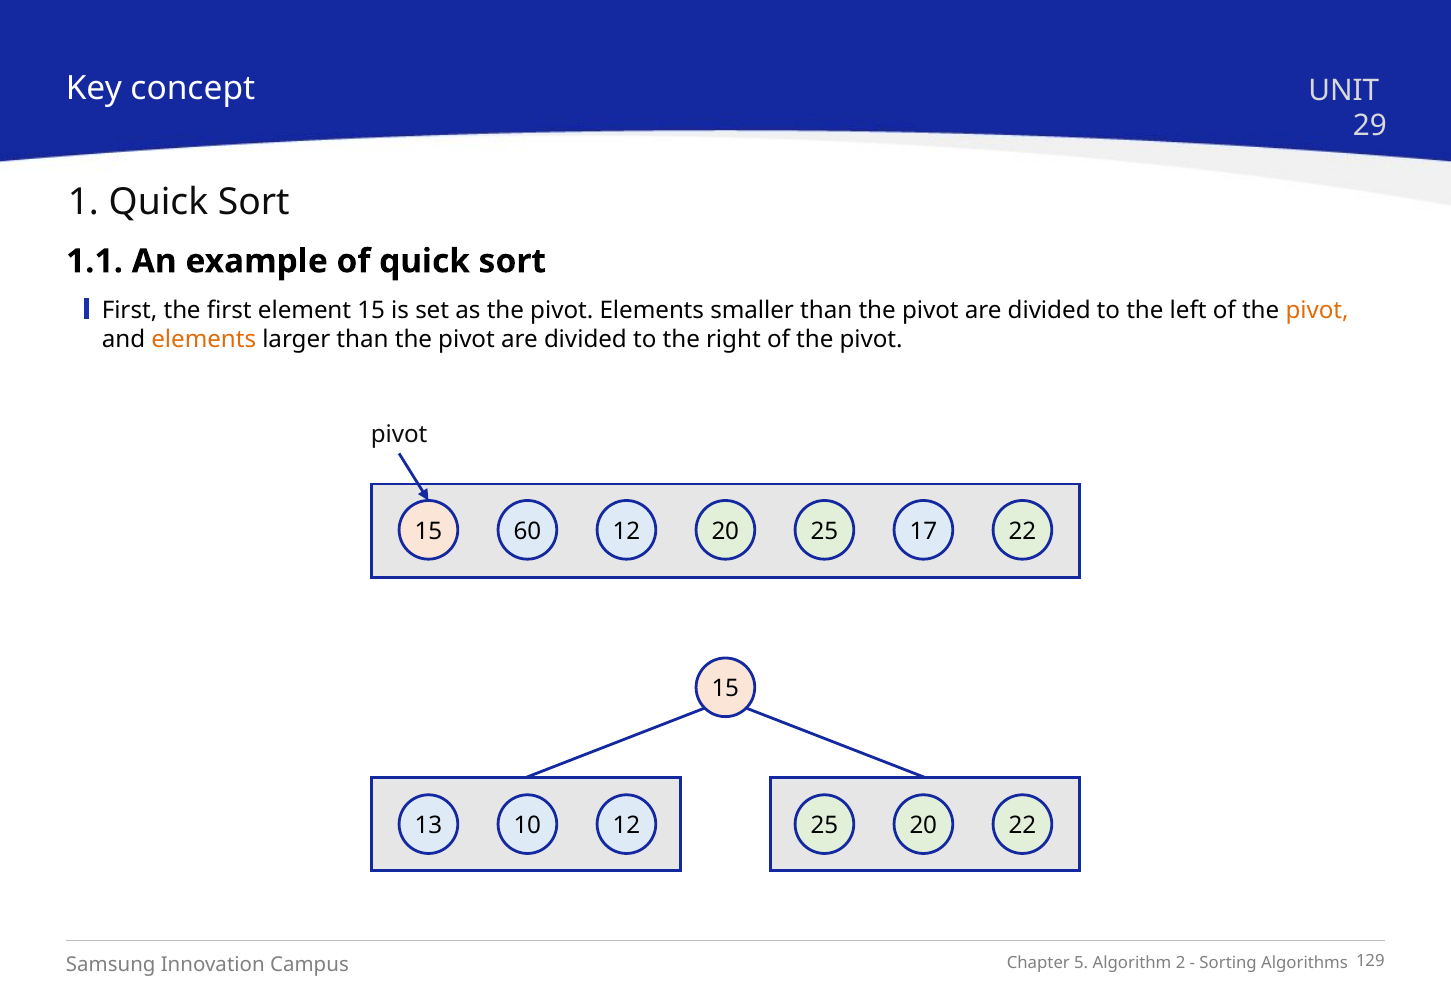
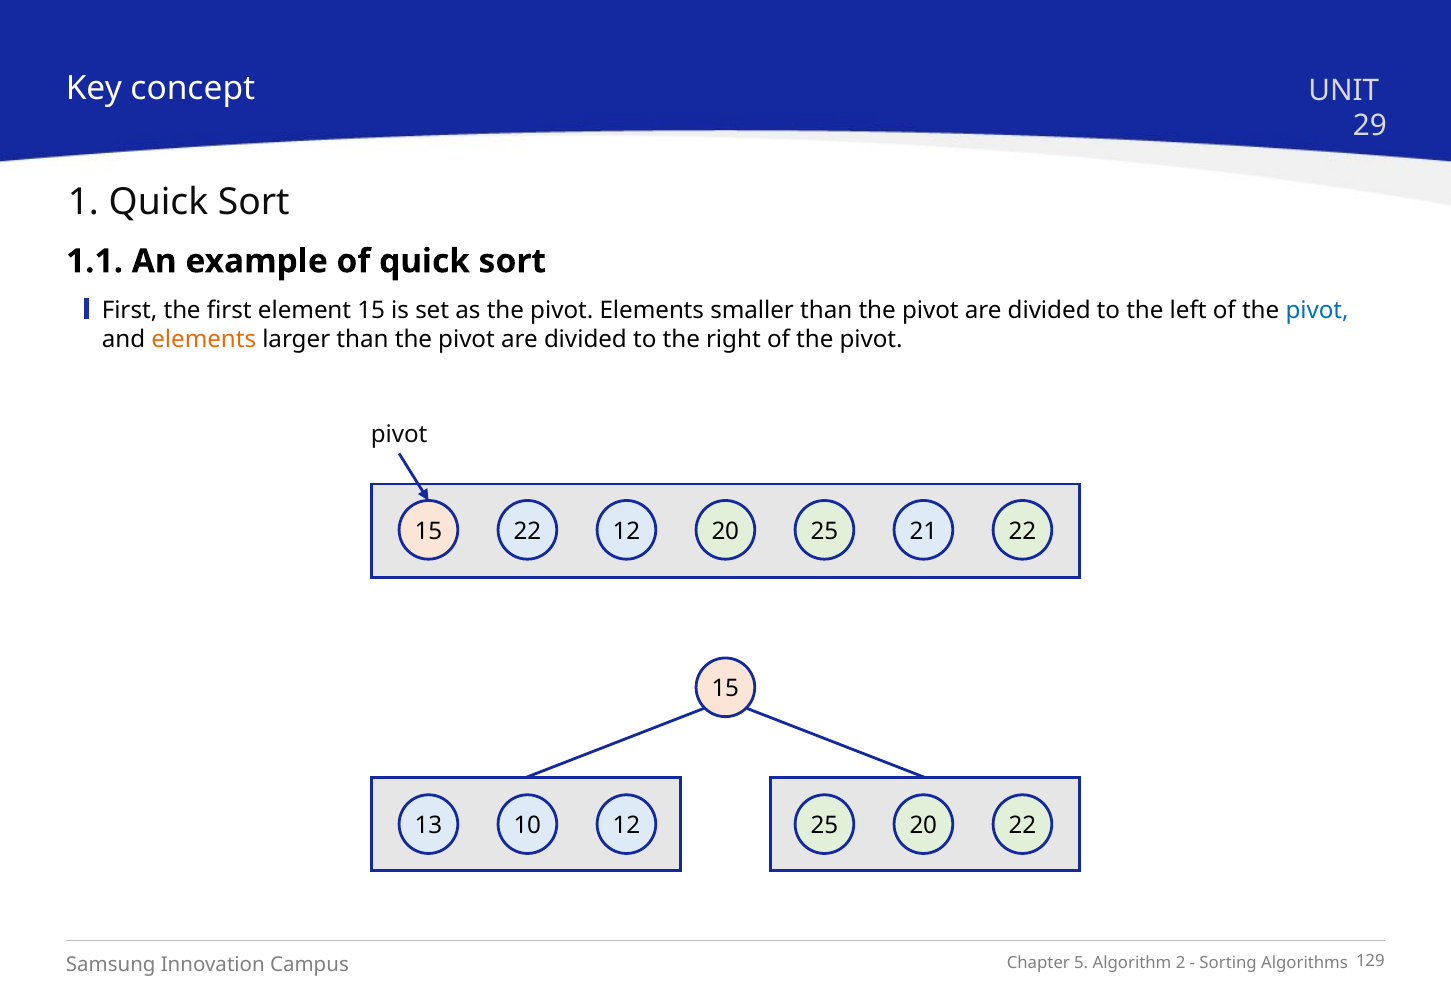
pivot at (1317, 311) colour: orange -> blue
15 60: 60 -> 22
17: 17 -> 21
